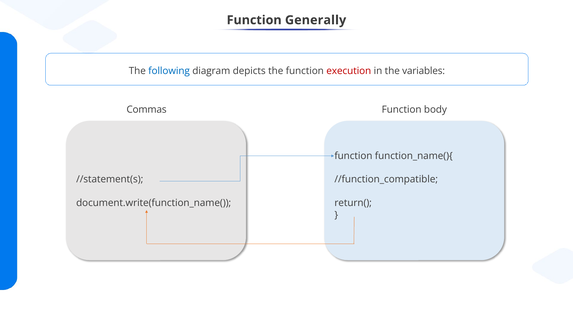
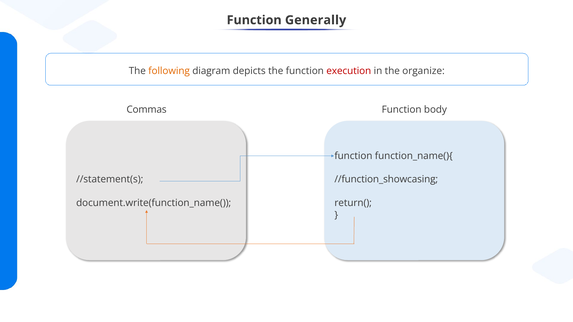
following colour: blue -> orange
variables: variables -> organize
//function_compatible: //function_compatible -> //function_showcasing
